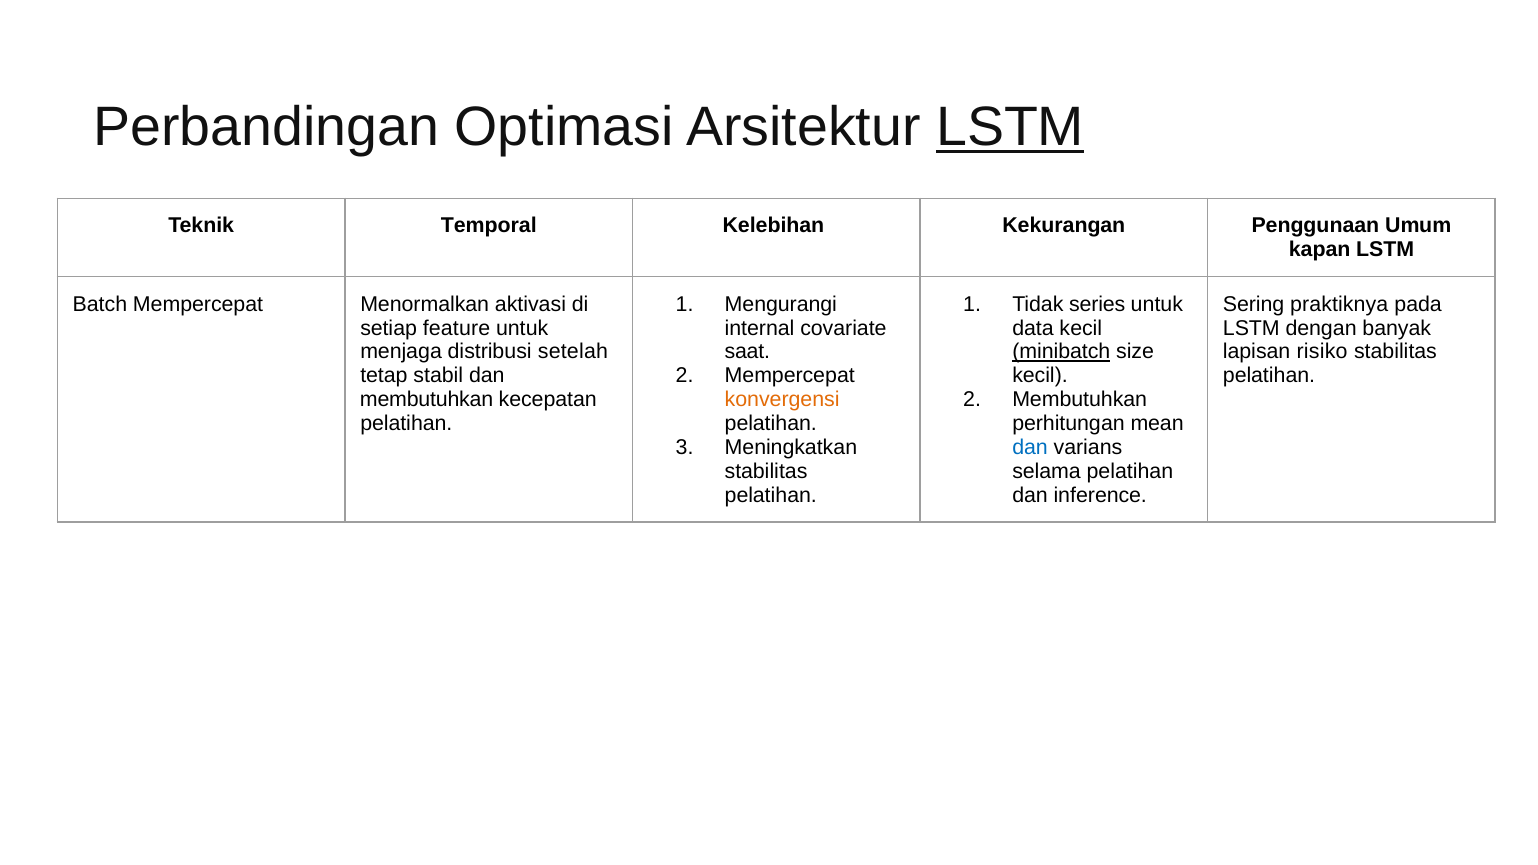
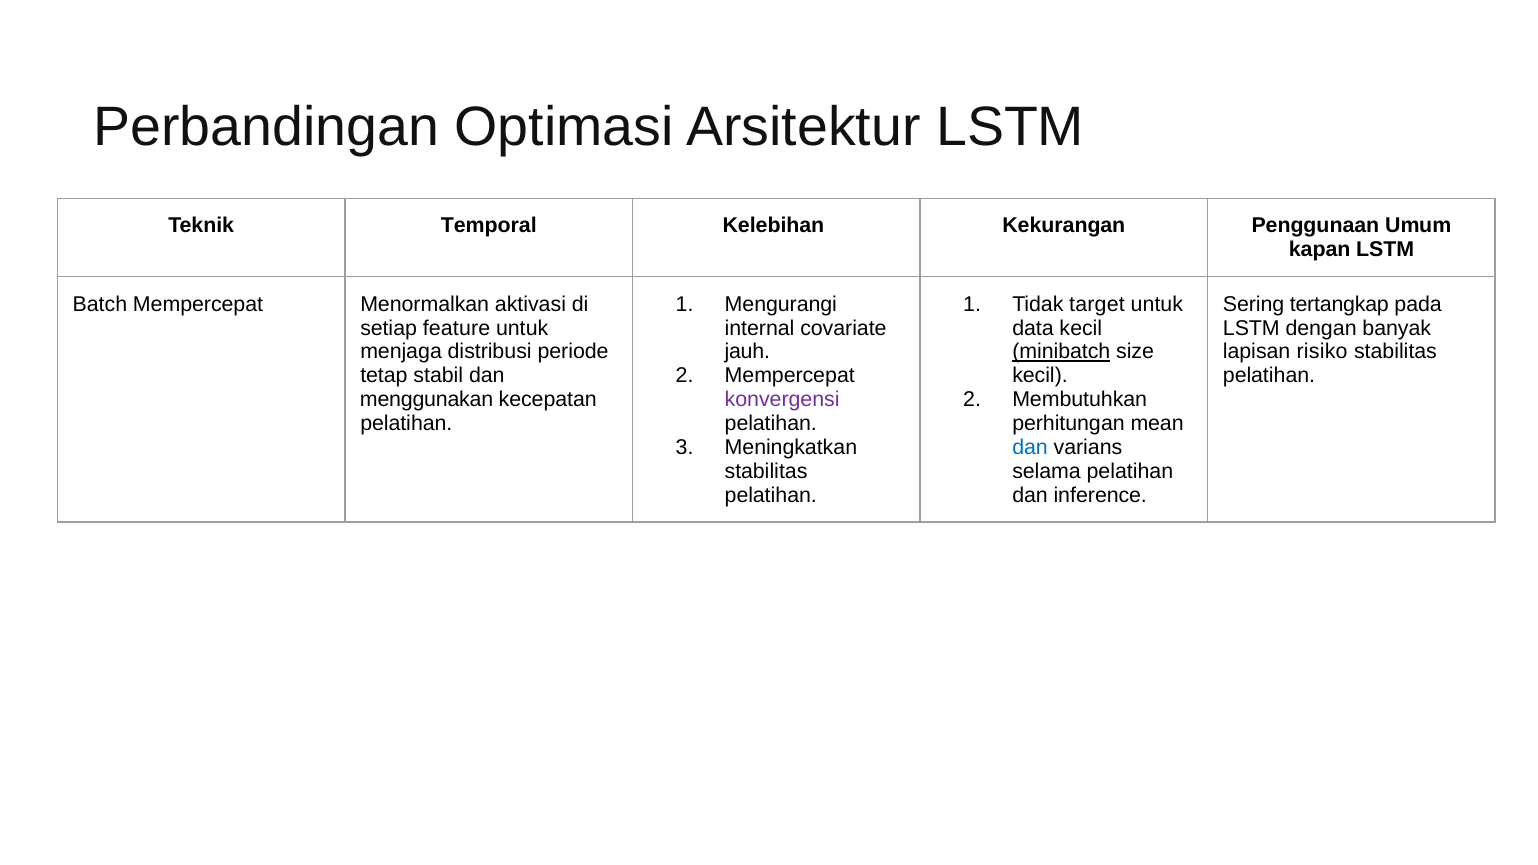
LSTM at (1010, 127) underline: present -> none
series: series -> target
praktiknya: praktiknya -> tertangkap
setelah: setelah -> periode
saat: saat -> jauh
membutuhkan at (427, 400): membutuhkan -> menggunakan
konvergensi colour: orange -> purple
